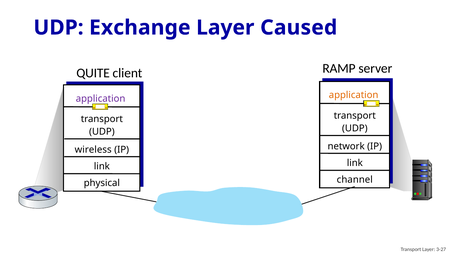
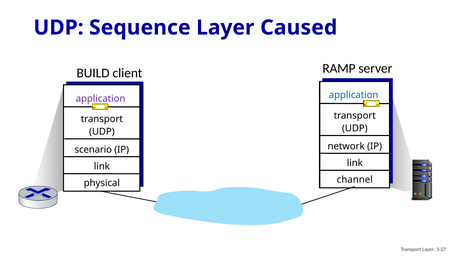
Exchange: Exchange -> Sequence
QUITE: QUITE -> BUILD
application at (354, 95) colour: orange -> blue
wireless: wireless -> scenario
